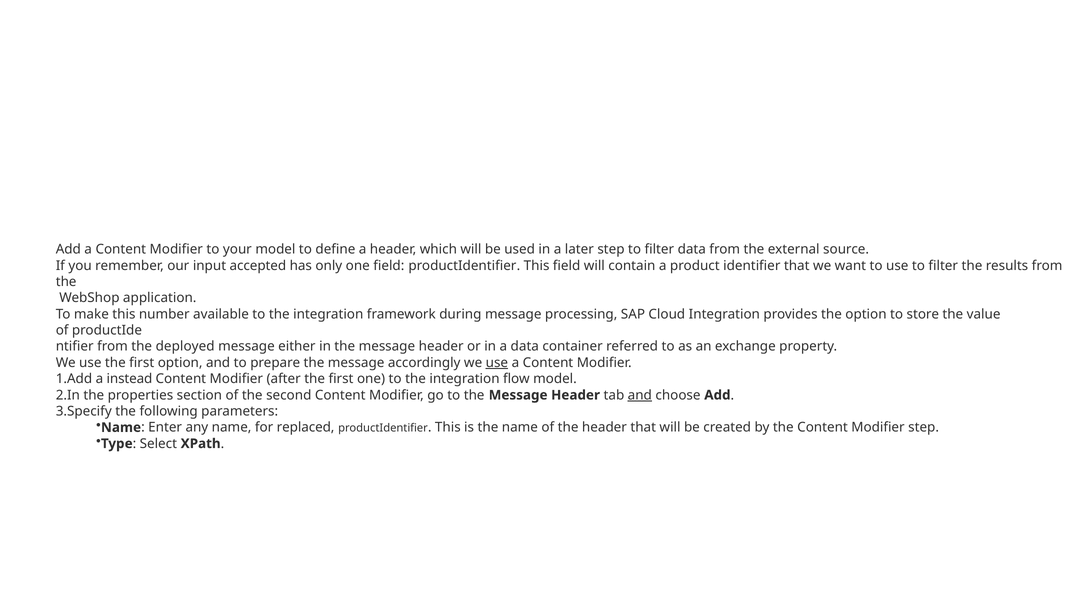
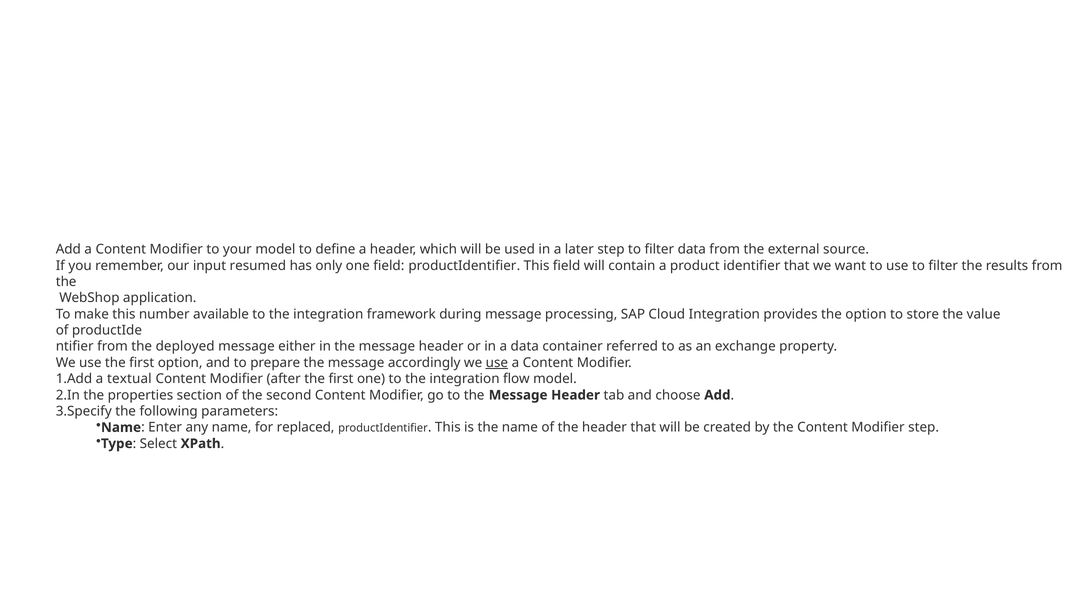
accepted: accepted -> resumed
instead: instead -> textual
and at (640, 395) underline: present -> none
